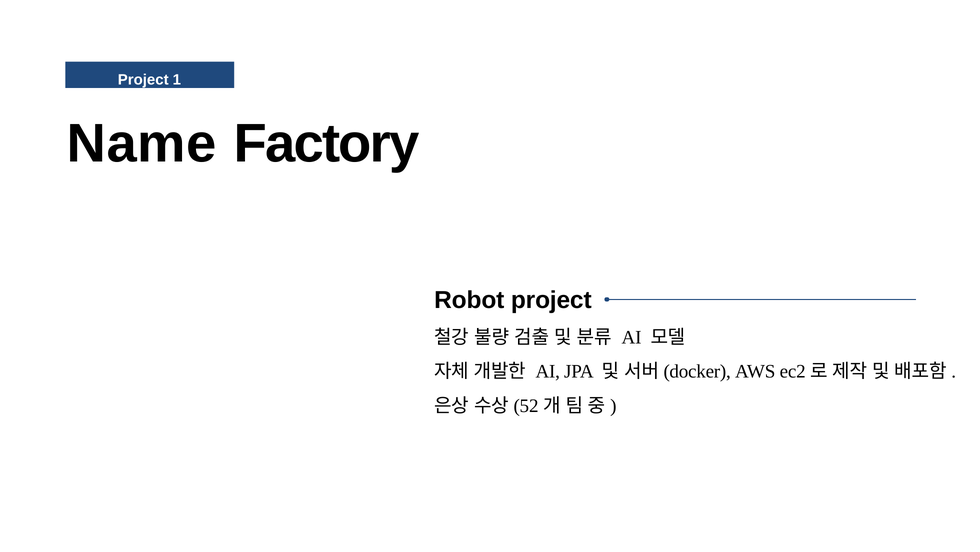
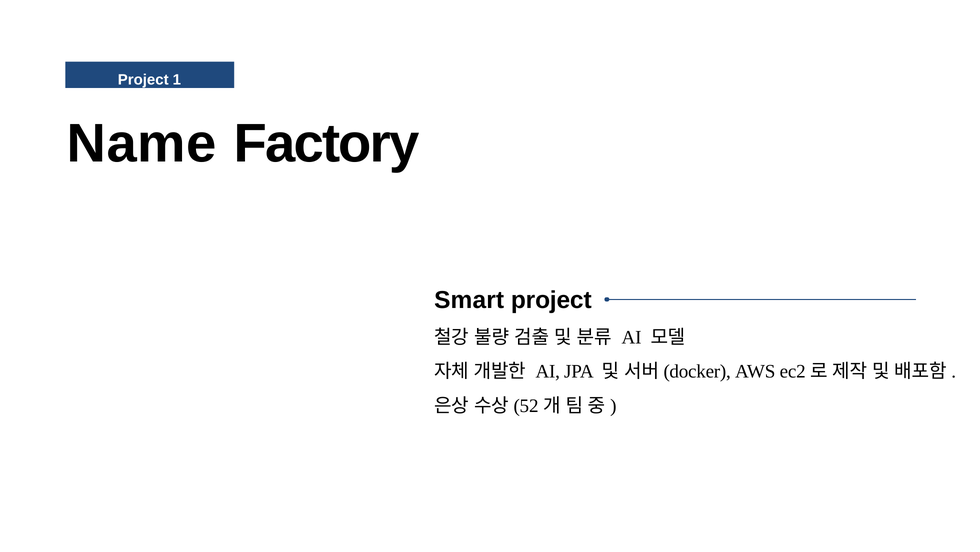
Robot: Robot -> Smart
